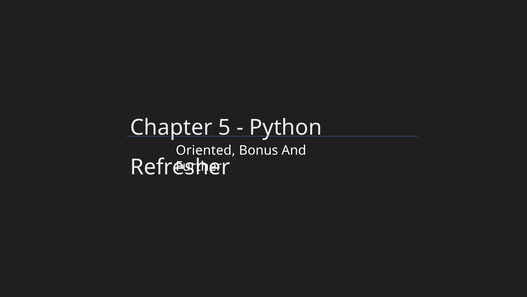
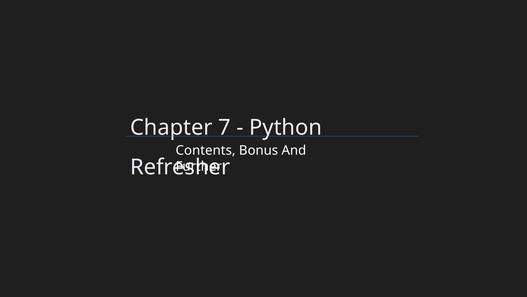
5: 5 -> 7
Oriented: Oriented -> Contents
